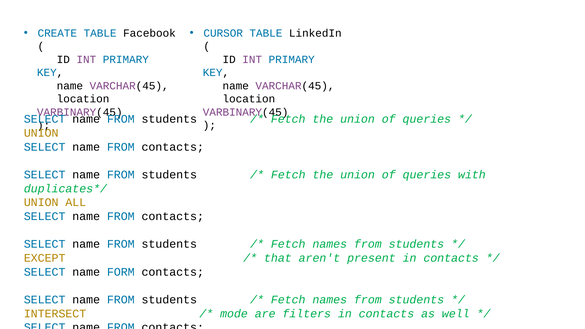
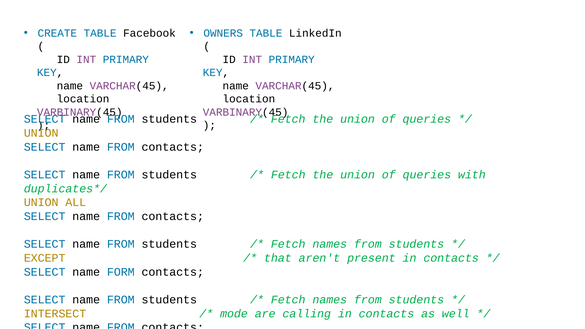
CURSOR: CURSOR -> OWNERS
filters: filters -> calling
